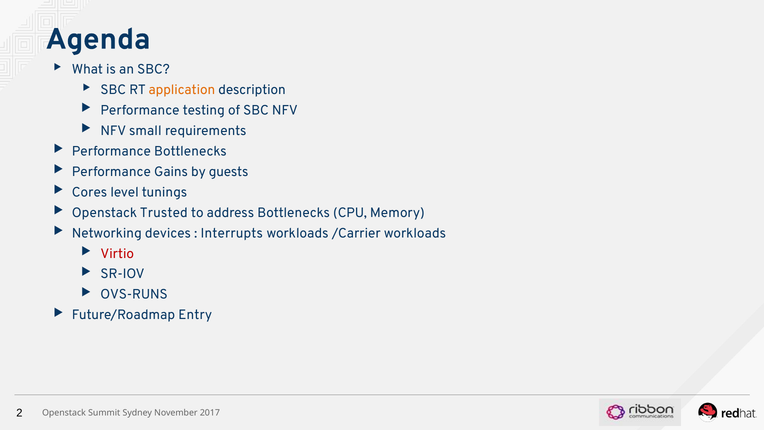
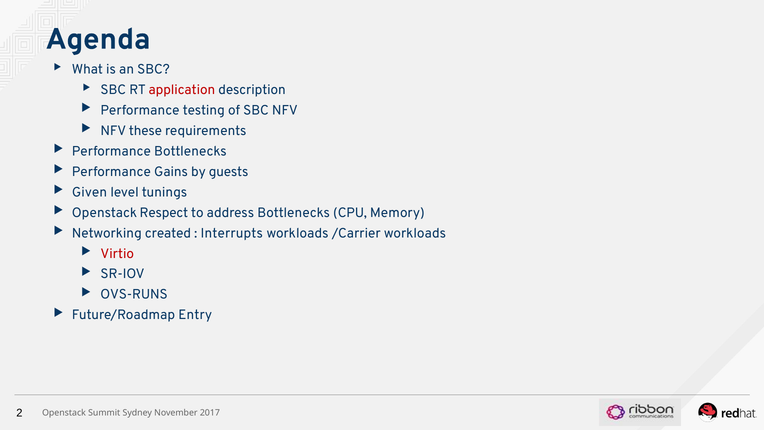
application colour: orange -> red
small: small -> these
Cores: Cores -> Given
Trusted: Trusted -> Respect
devices: devices -> created
